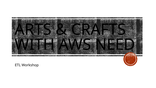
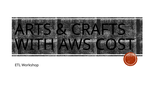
NEED: NEED -> COST
